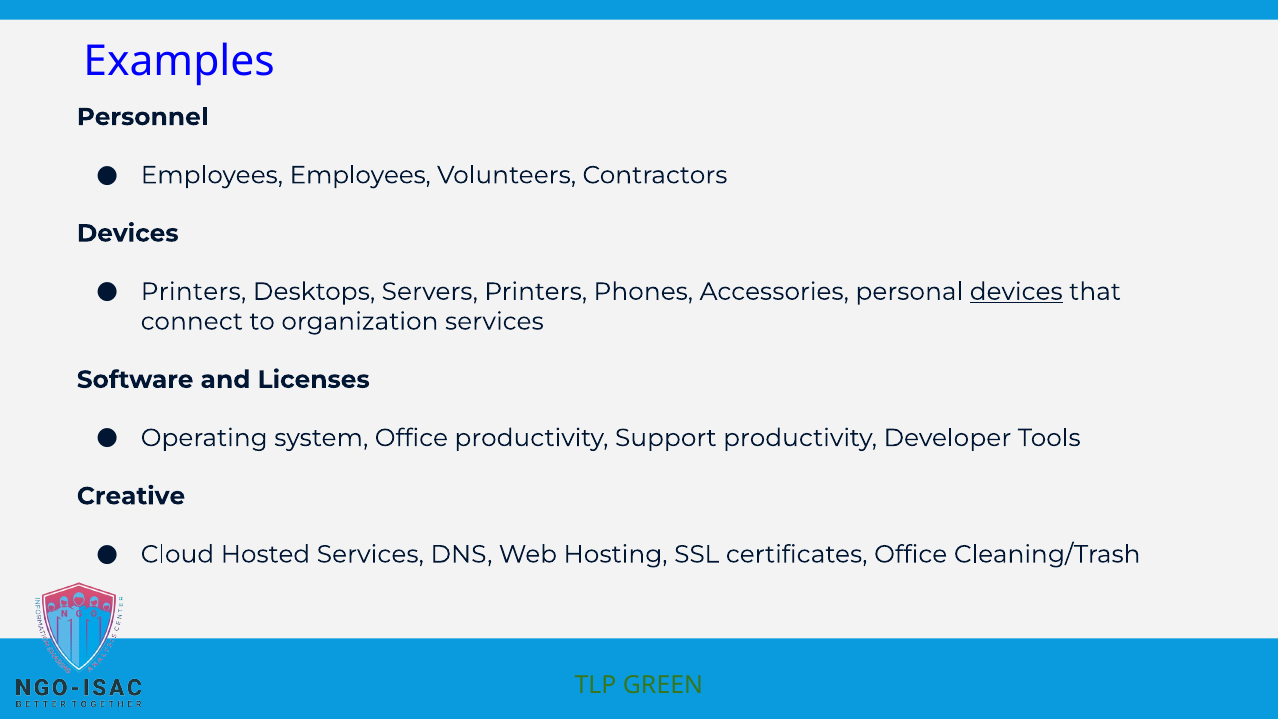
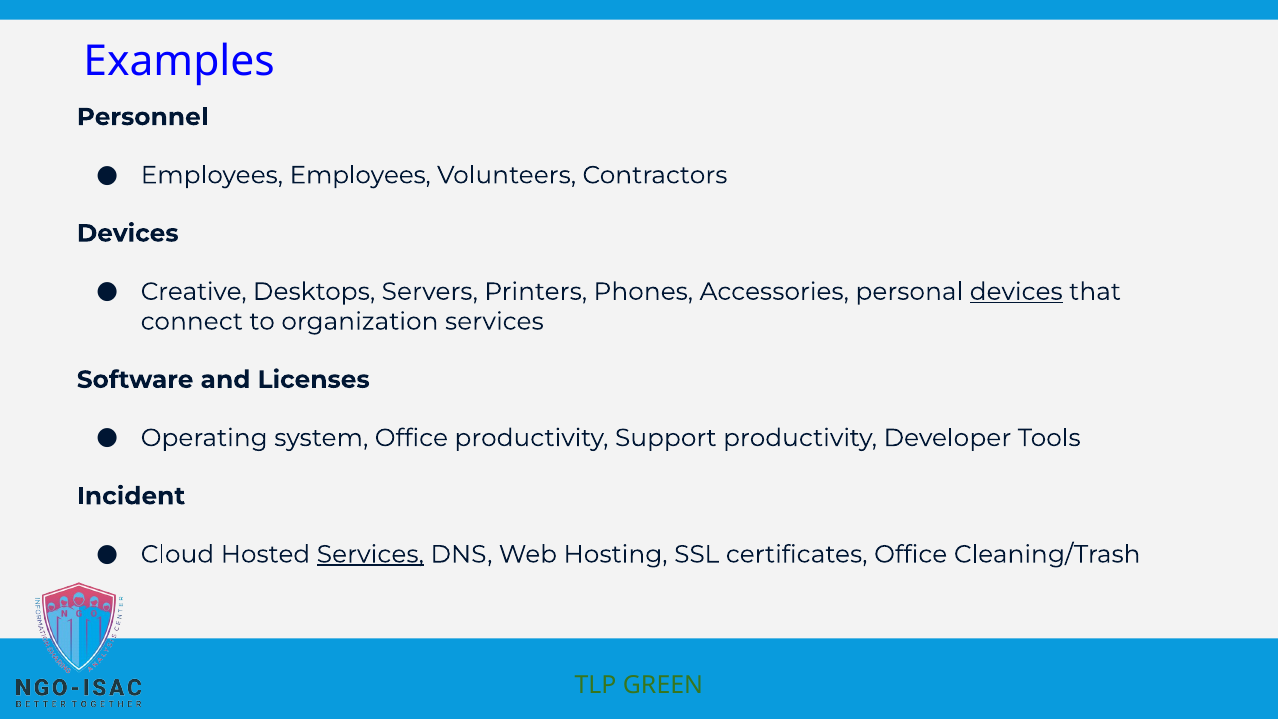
Printers at (193, 292): Printers -> Creative
Creative: Creative -> Incident
Services at (370, 554) underline: none -> present
